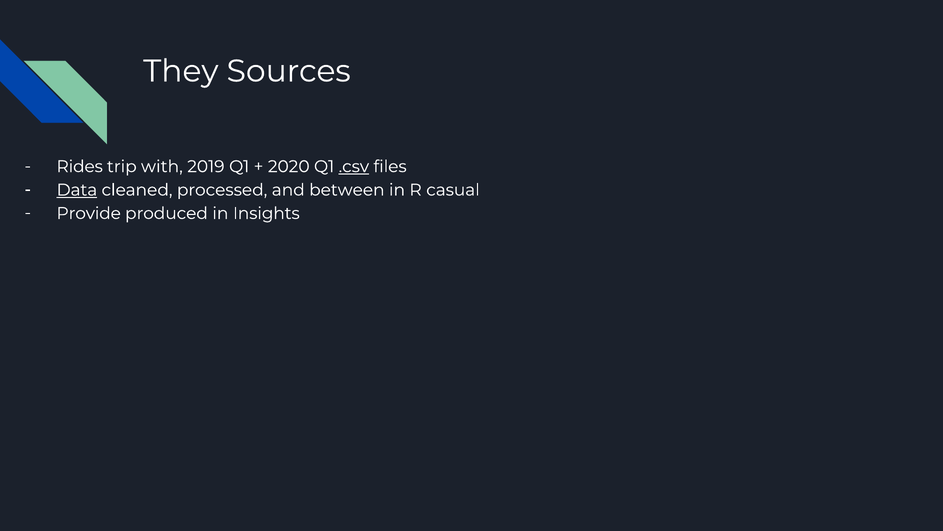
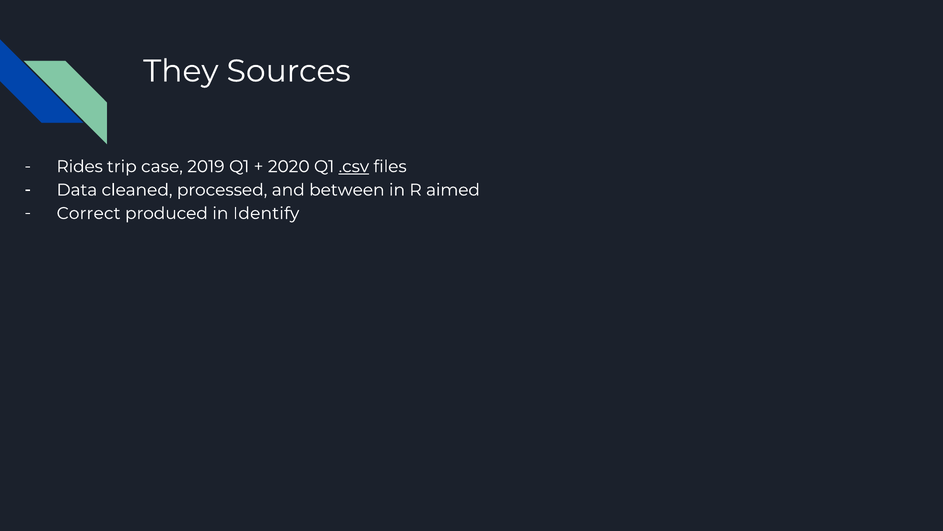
with: with -> case
Data underline: present -> none
casual: casual -> aimed
Provide: Provide -> Correct
Insights: Insights -> Identify
